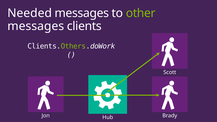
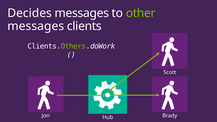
Needed: Needed -> Decides
